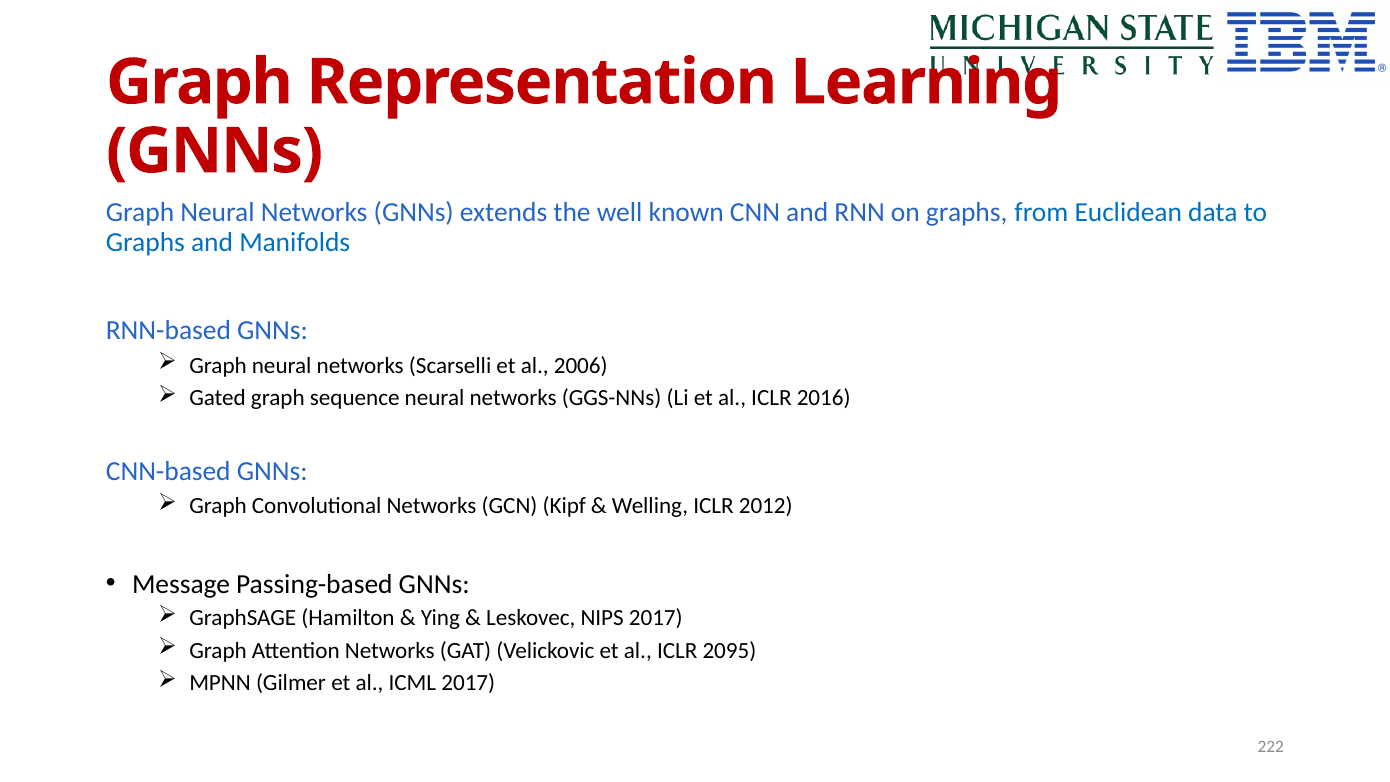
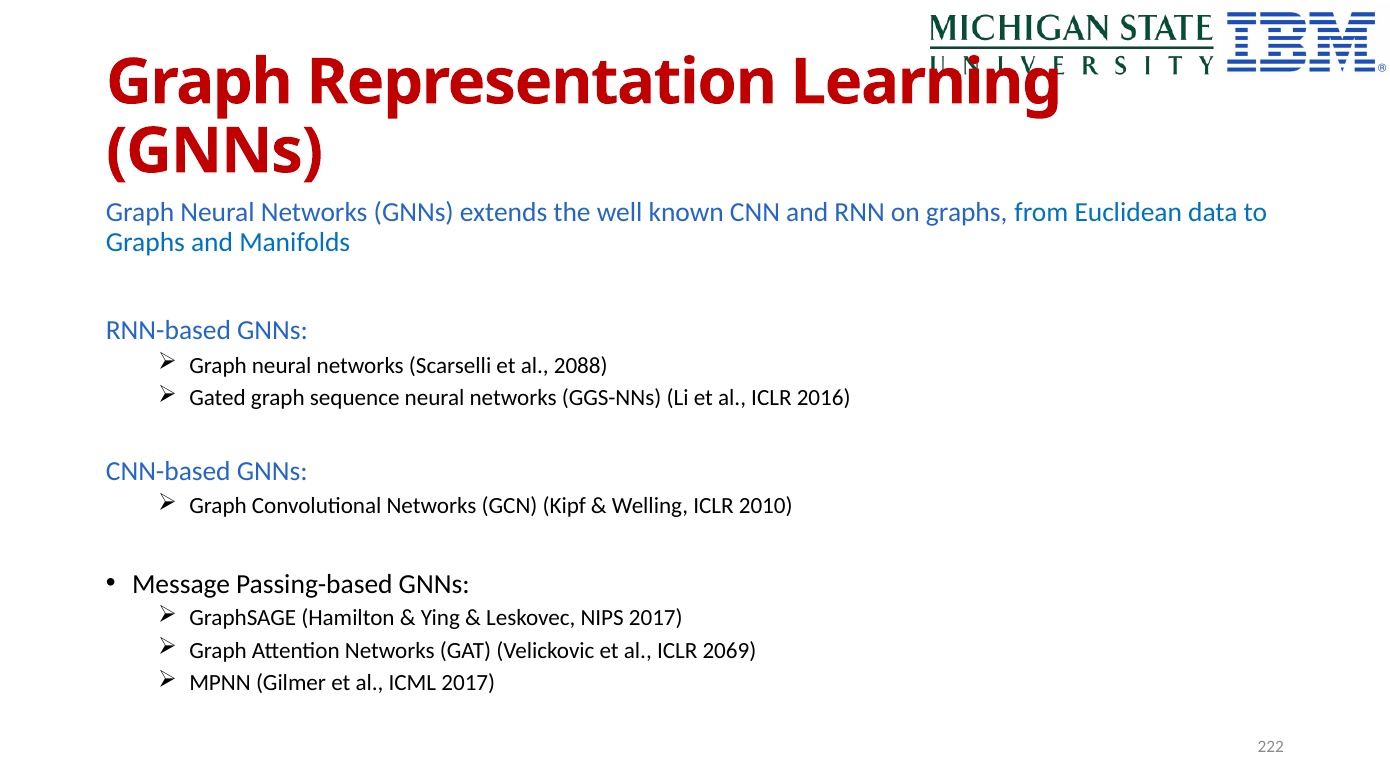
2006: 2006 -> 2088
2012: 2012 -> 2010
2095: 2095 -> 2069
